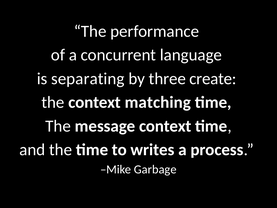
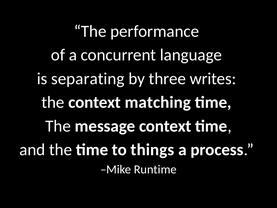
create: create -> writes
writes: writes -> things
Garbage: Garbage -> Runtime
